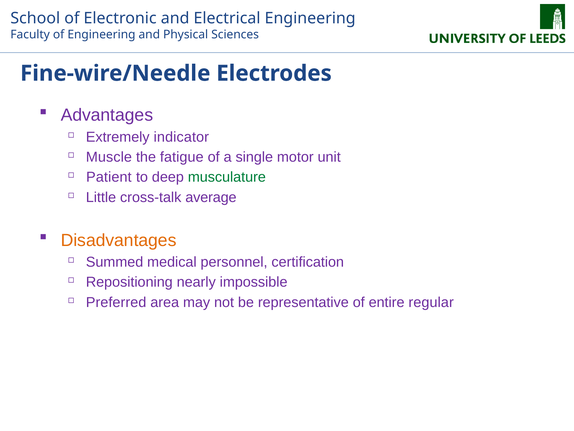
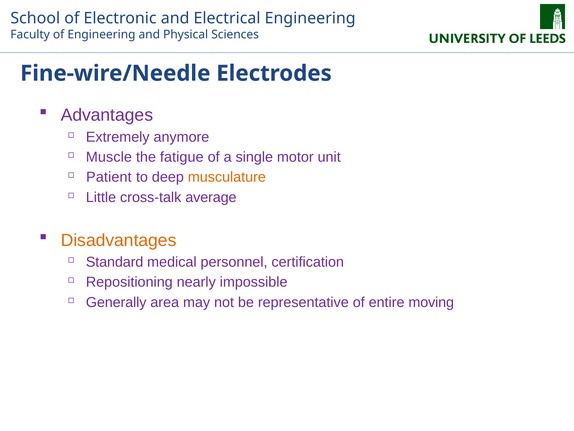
indicator: indicator -> anymore
musculature colour: green -> orange
Summed: Summed -> Standard
Preferred: Preferred -> Generally
regular: regular -> moving
